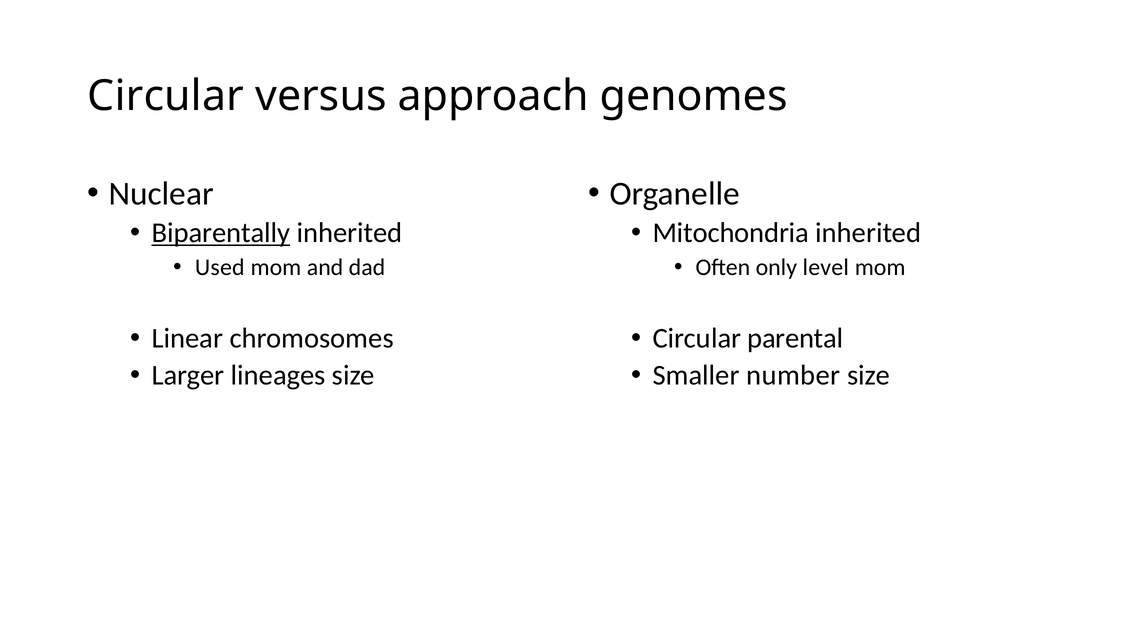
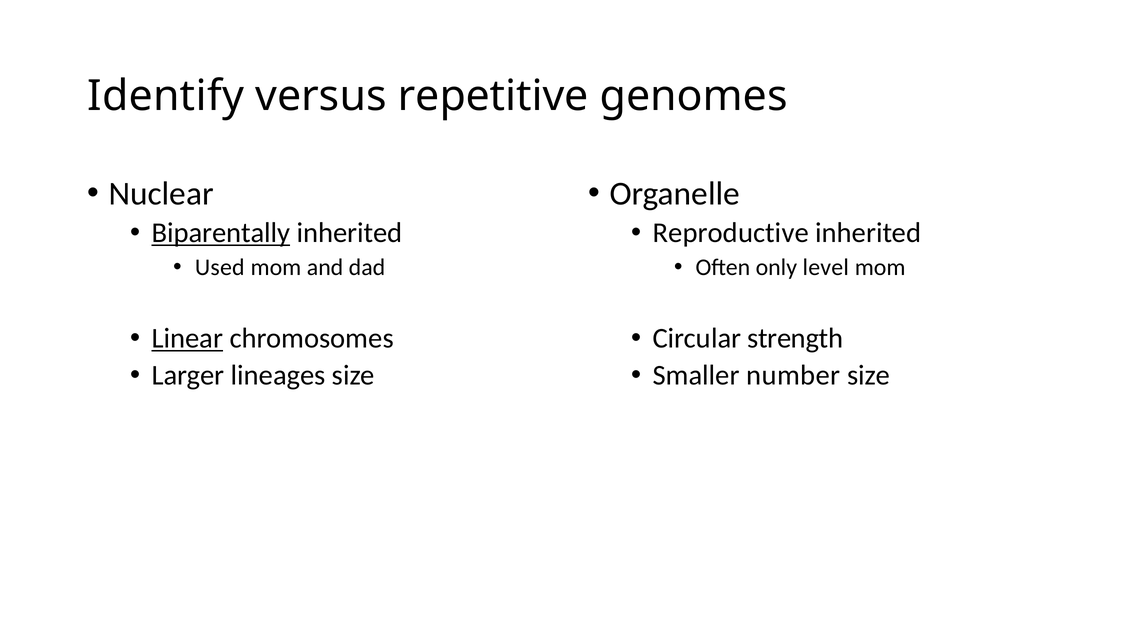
Circular at (166, 96): Circular -> Identify
approach: approach -> repetitive
Mitochondria: Mitochondria -> Reproductive
Linear underline: none -> present
parental: parental -> strength
